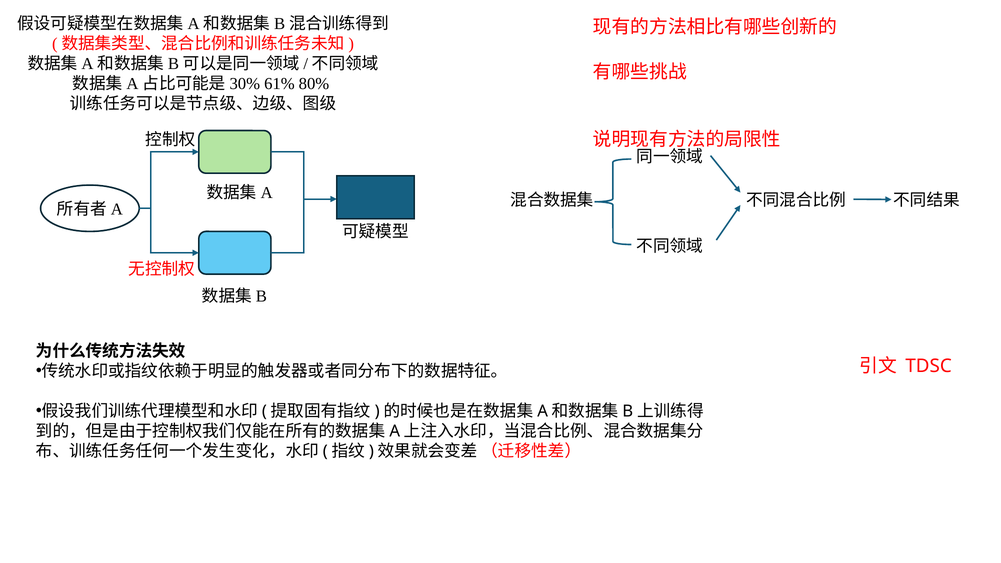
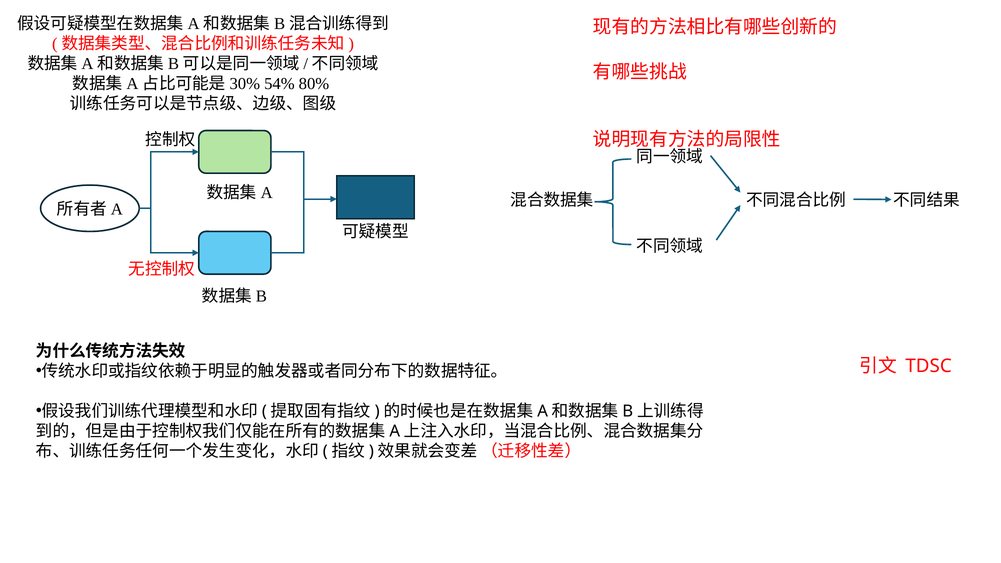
61%: 61% -> 54%
